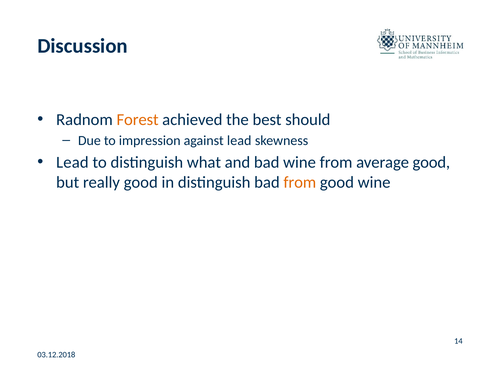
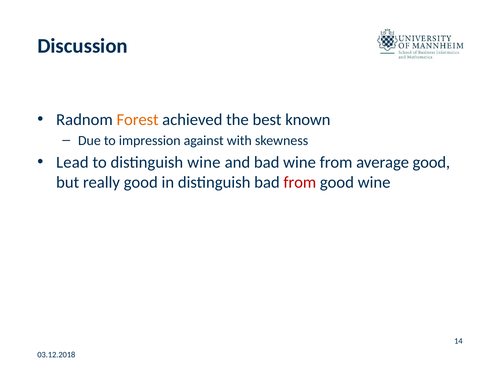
should: should -> known
against lead: lead -> with
distinguish what: what -> wine
from at (300, 182) colour: orange -> red
